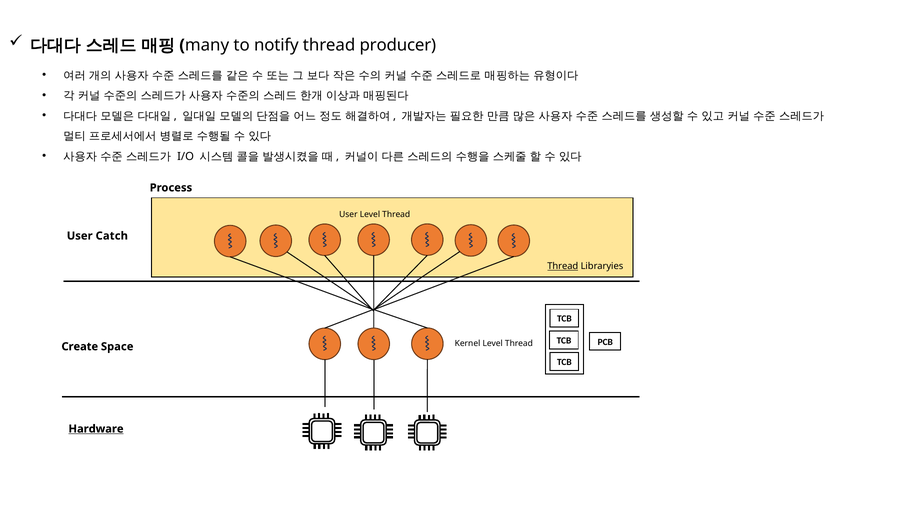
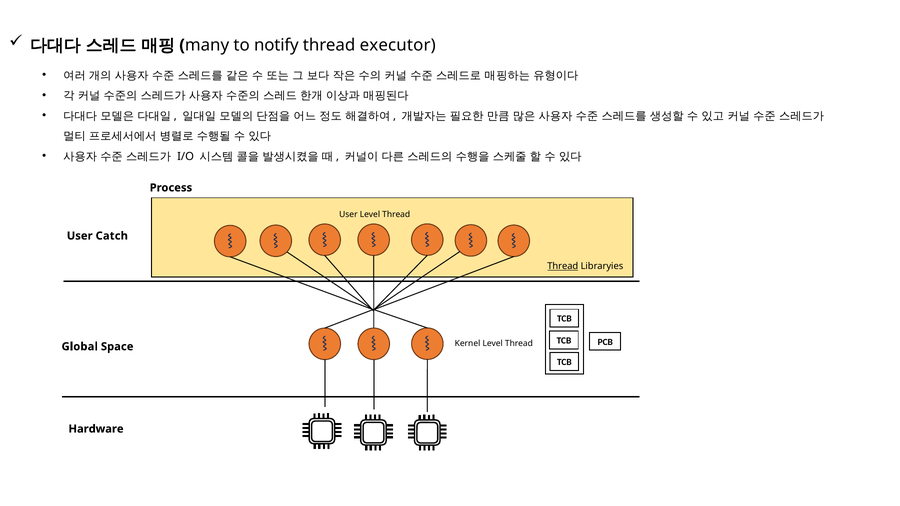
producer: producer -> executor
Create: Create -> Global
Hardware underline: present -> none
